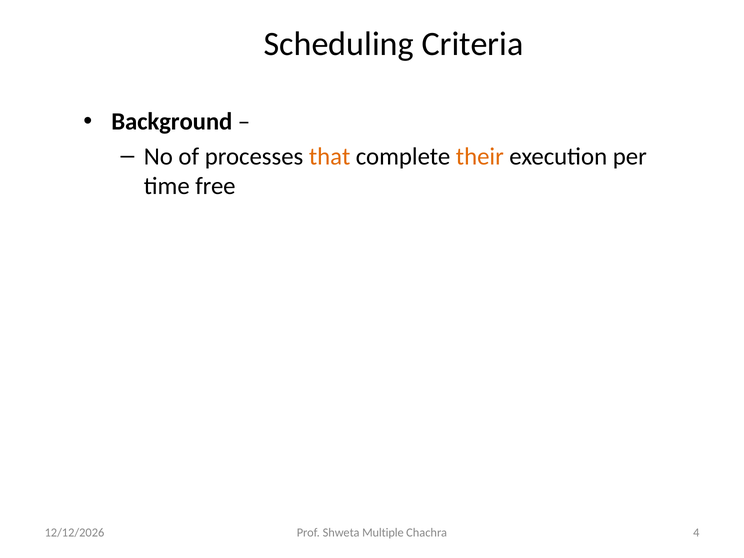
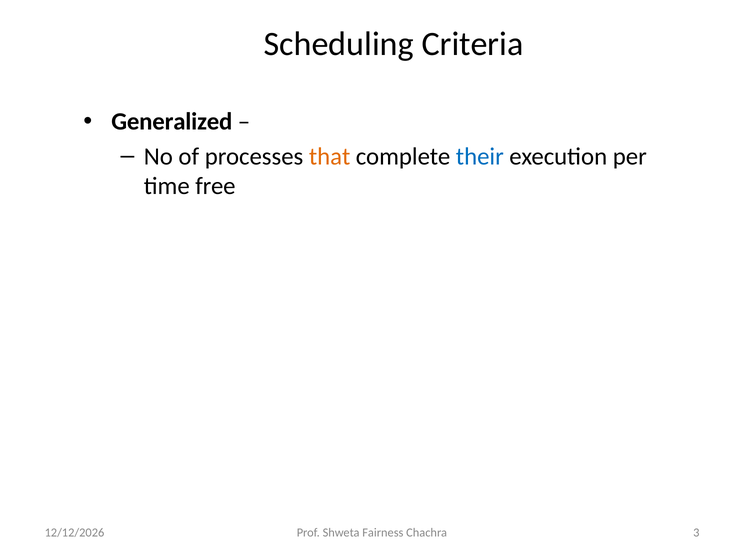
Background: Background -> Generalized
their colour: orange -> blue
Multiple: Multiple -> Fairness
4: 4 -> 3
